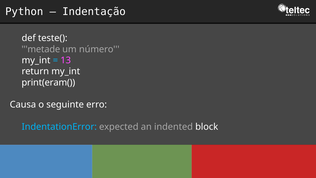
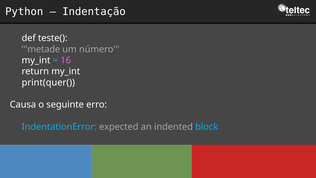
13: 13 -> 16
print(eram(: print(eram( -> print(quer(
block colour: white -> light blue
